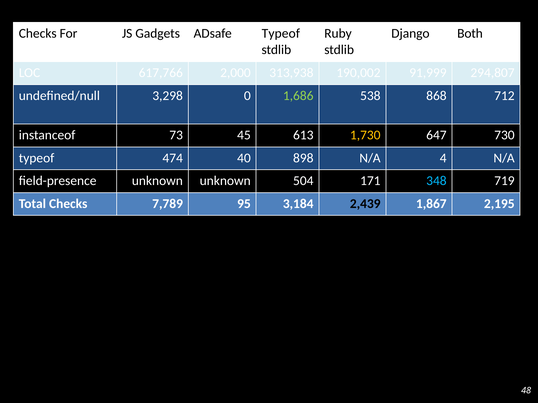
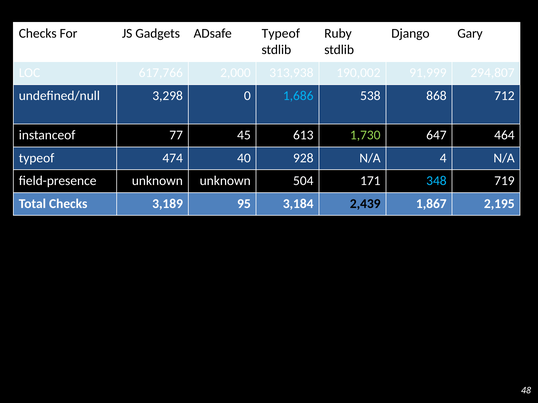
Both: Both -> Gary
1,686 colour: light green -> light blue
73: 73 -> 77
1,730 colour: yellow -> light green
730: 730 -> 464
898: 898 -> 928
7,789: 7,789 -> 3,189
